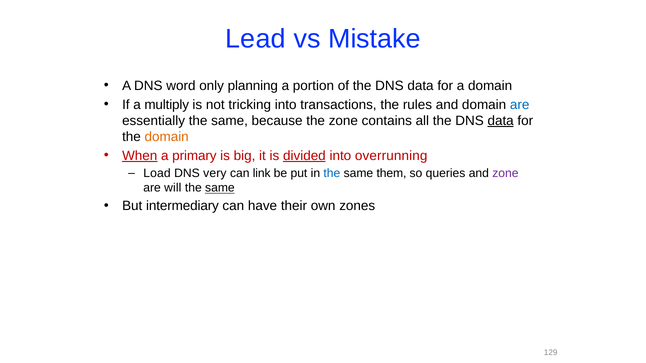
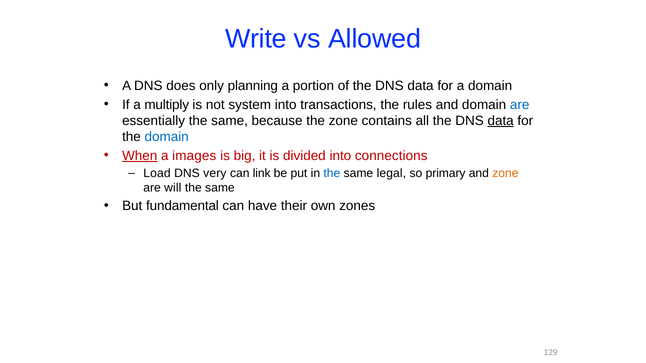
Lead: Lead -> Write
Mistake: Mistake -> Allowed
word: word -> does
tricking: tricking -> system
domain at (167, 137) colour: orange -> blue
primary: primary -> images
divided underline: present -> none
overrunning: overrunning -> connections
them: them -> legal
queries: queries -> primary
zone at (505, 174) colour: purple -> orange
same at (220, 188) underline: present -> none
intermediary: intermediary -> fundamental
